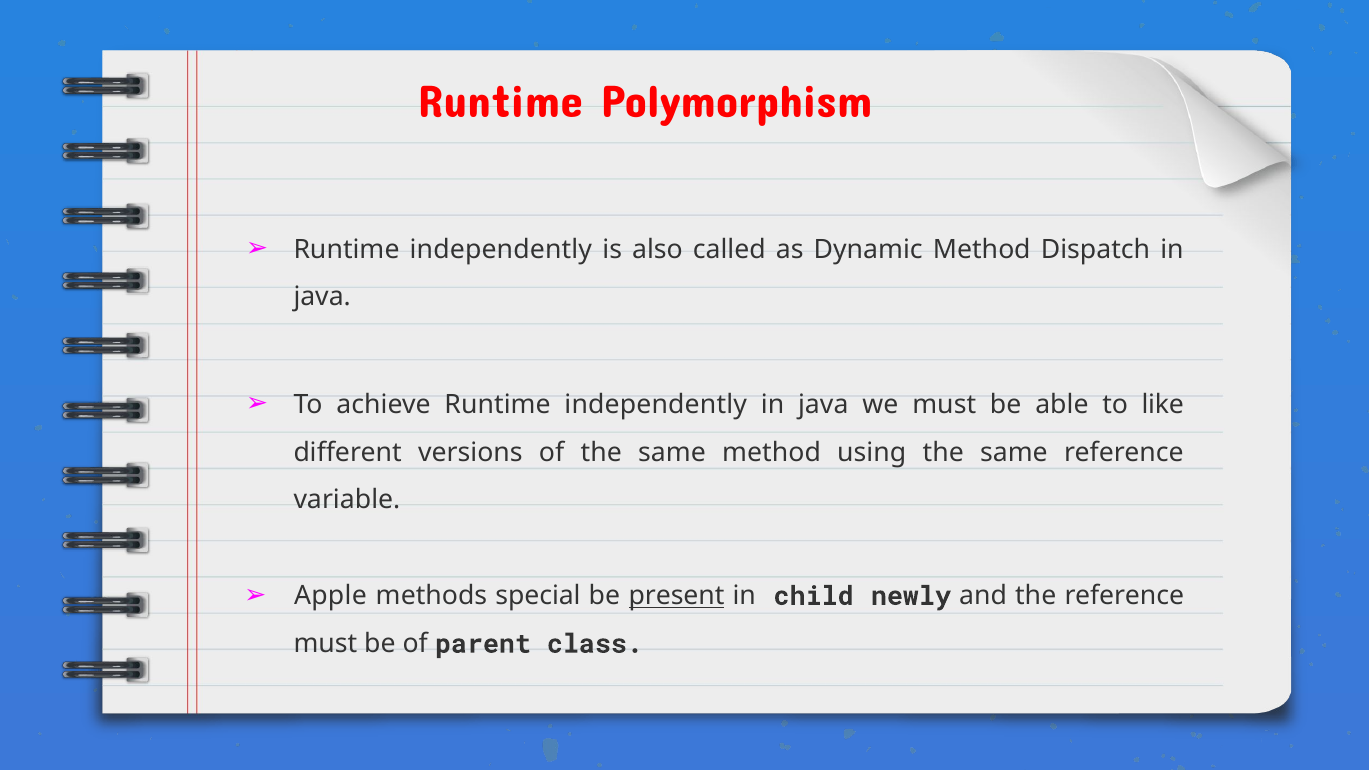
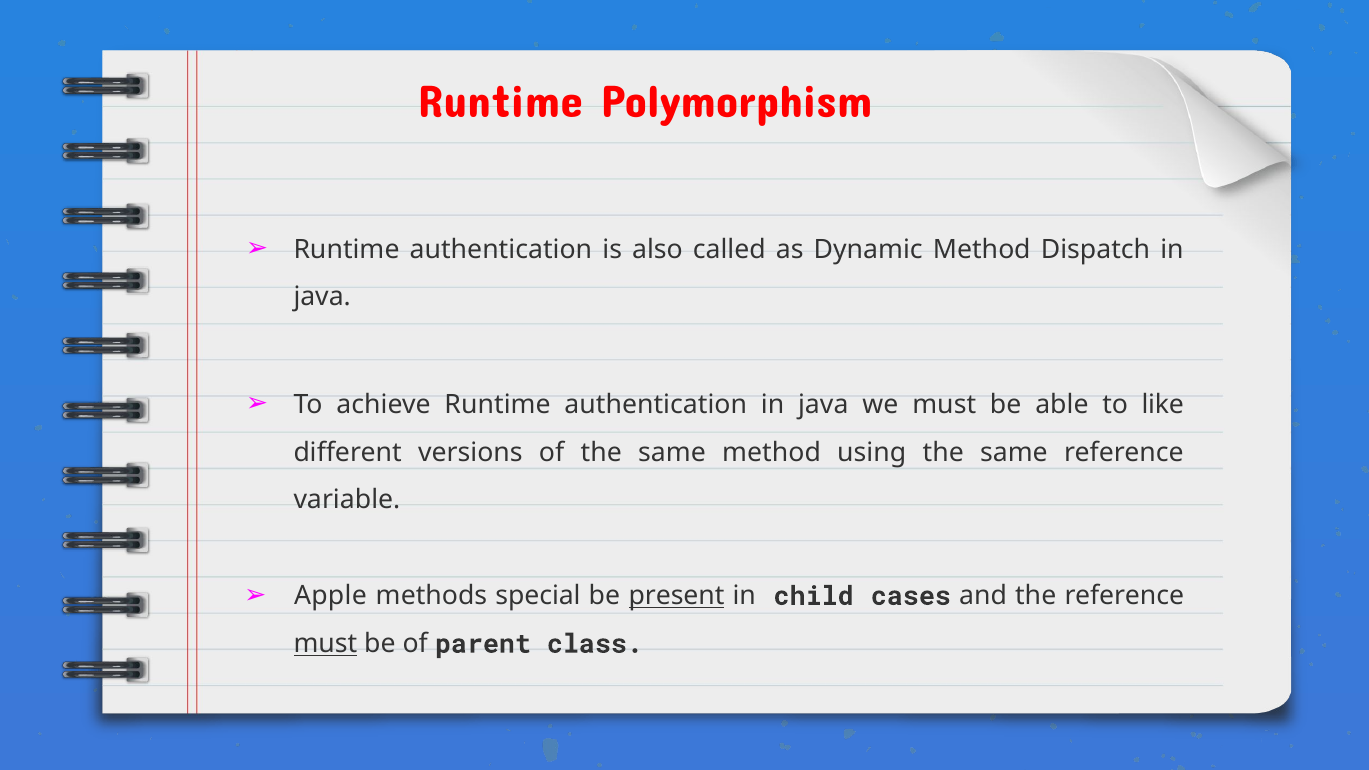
independently at (501, 249): independently -> authentication
achieve Runtime independently: independently -> authentication
newly: newly -> cases
must at (325, 644) underline: none -> present
